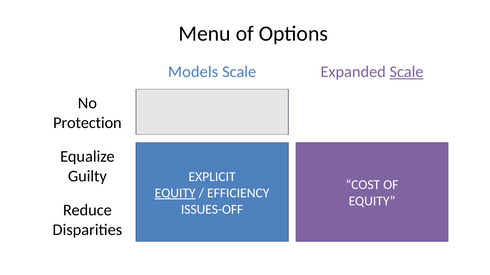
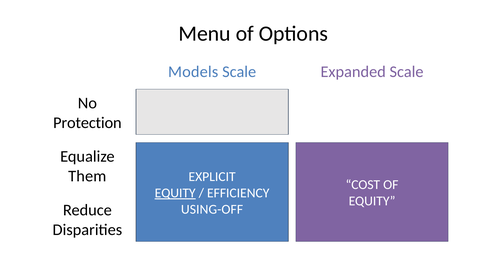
Scale at (407, 72) underline: present -> none
Guilty: Guilty -> Them
ISSUES-OFF: ISSUES-OFF -> USING-OFF
